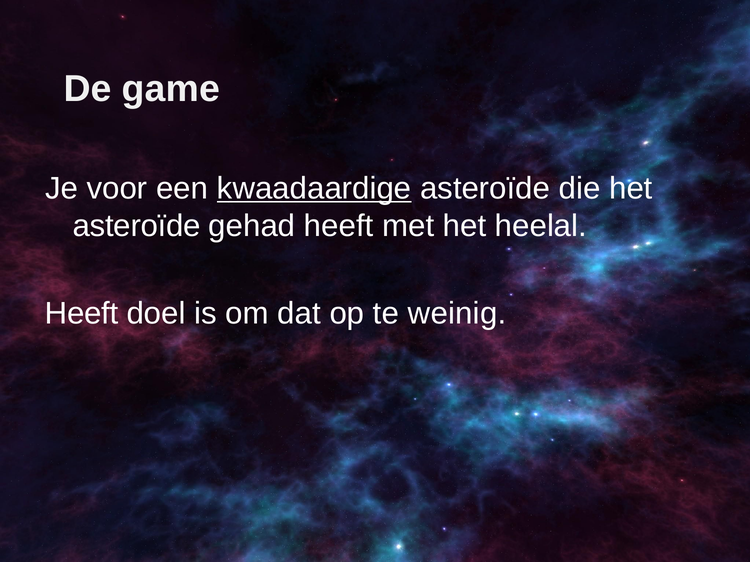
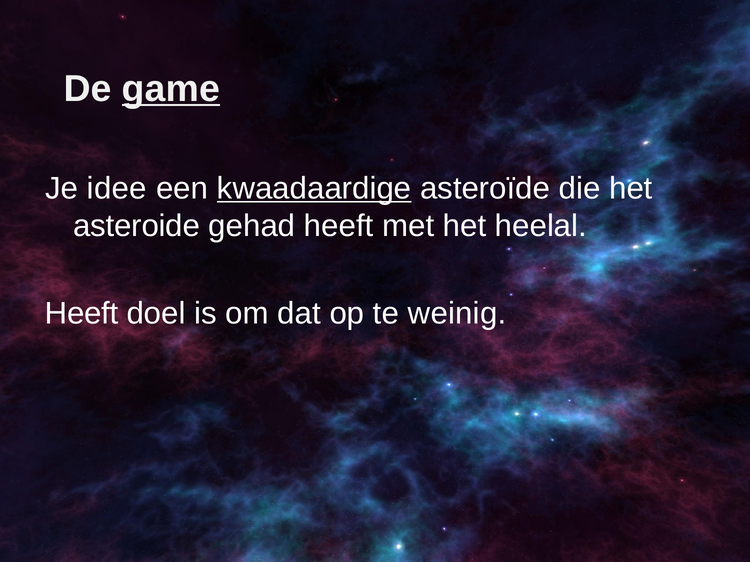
game underline: none -> present
voor: voor -> idee
asteroïde at (137, 226): asteroïde -> asteroide
